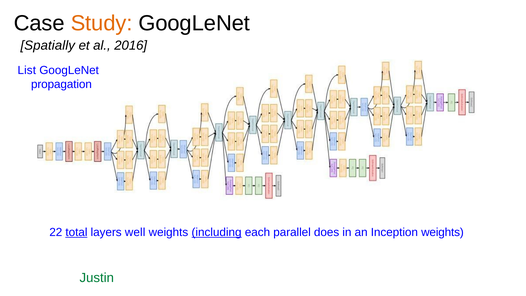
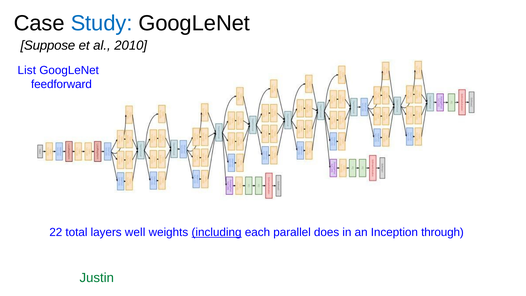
Study colour: orange -> blue
Spatially: Spatially -> Suppose
2016: 2016 -> 2010
propagation: propagation -> feedforward
total underline: present -> none
Inception weights: weights -> through
